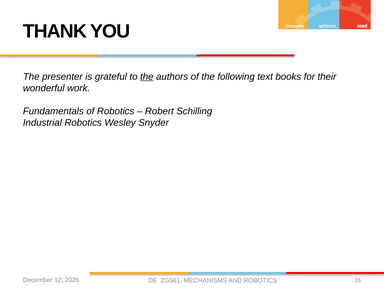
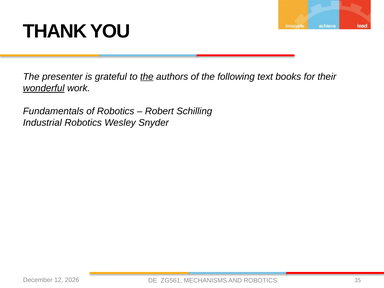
wonderful underline: none -> present
